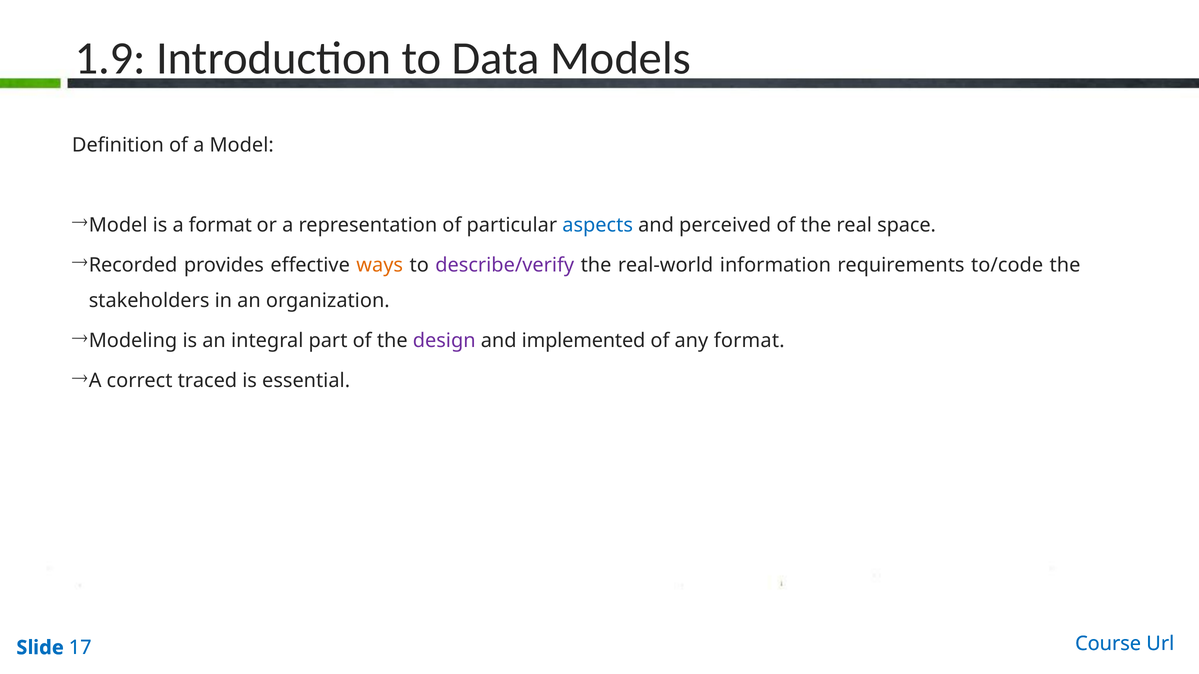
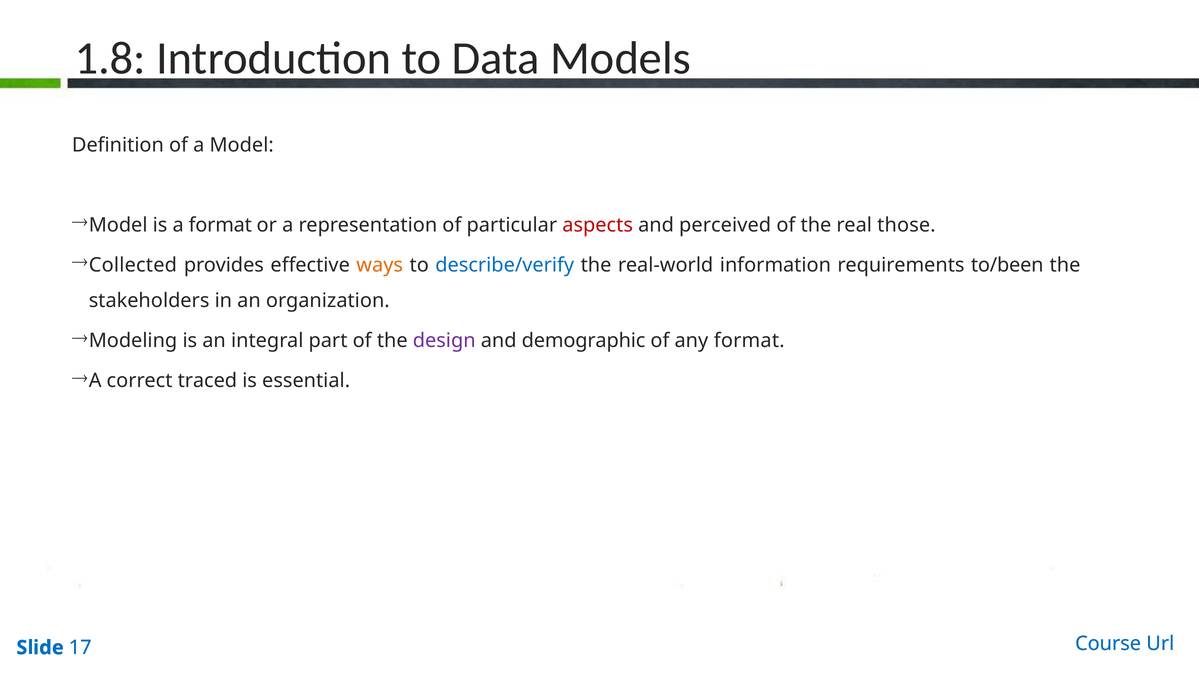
1.9: 1.9 -> 1.8
aspects colour: blue -> red
space: space -> those
Recorded: Recorded -> Collected
describe/verify colour: purple -> blue
to/code: to/code -> to/been
implemented: implemented -> demographic
